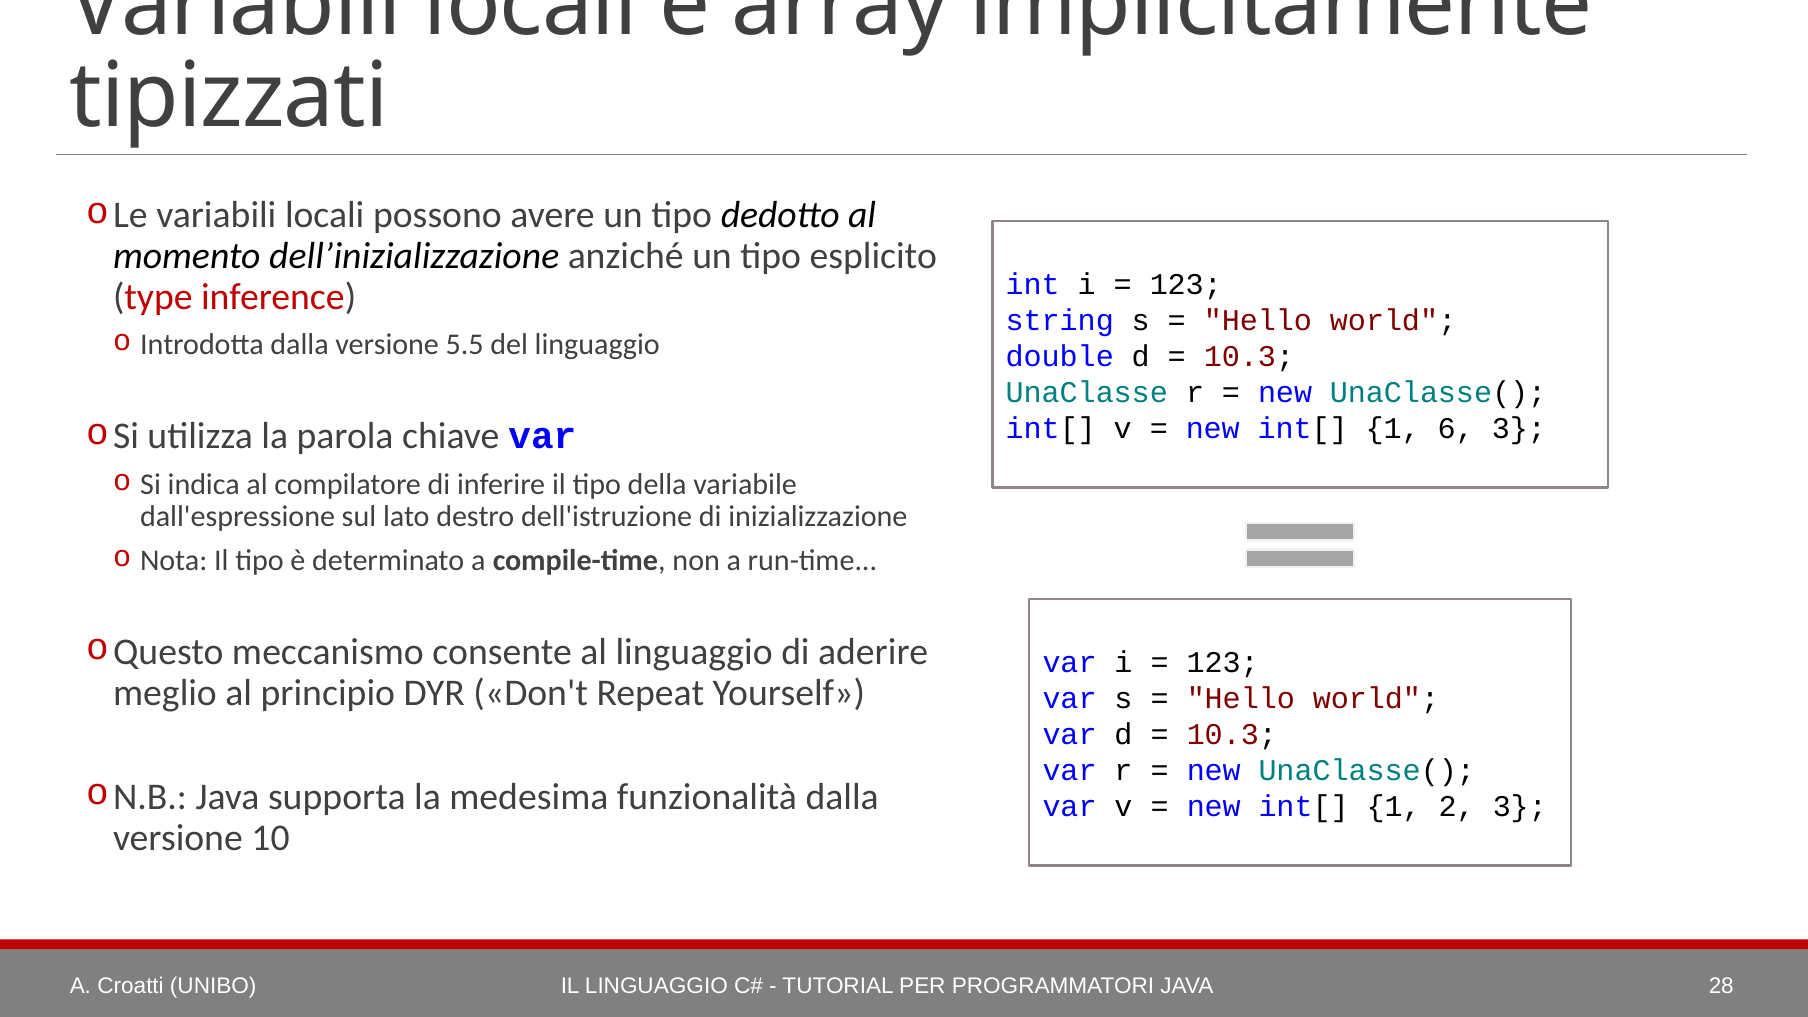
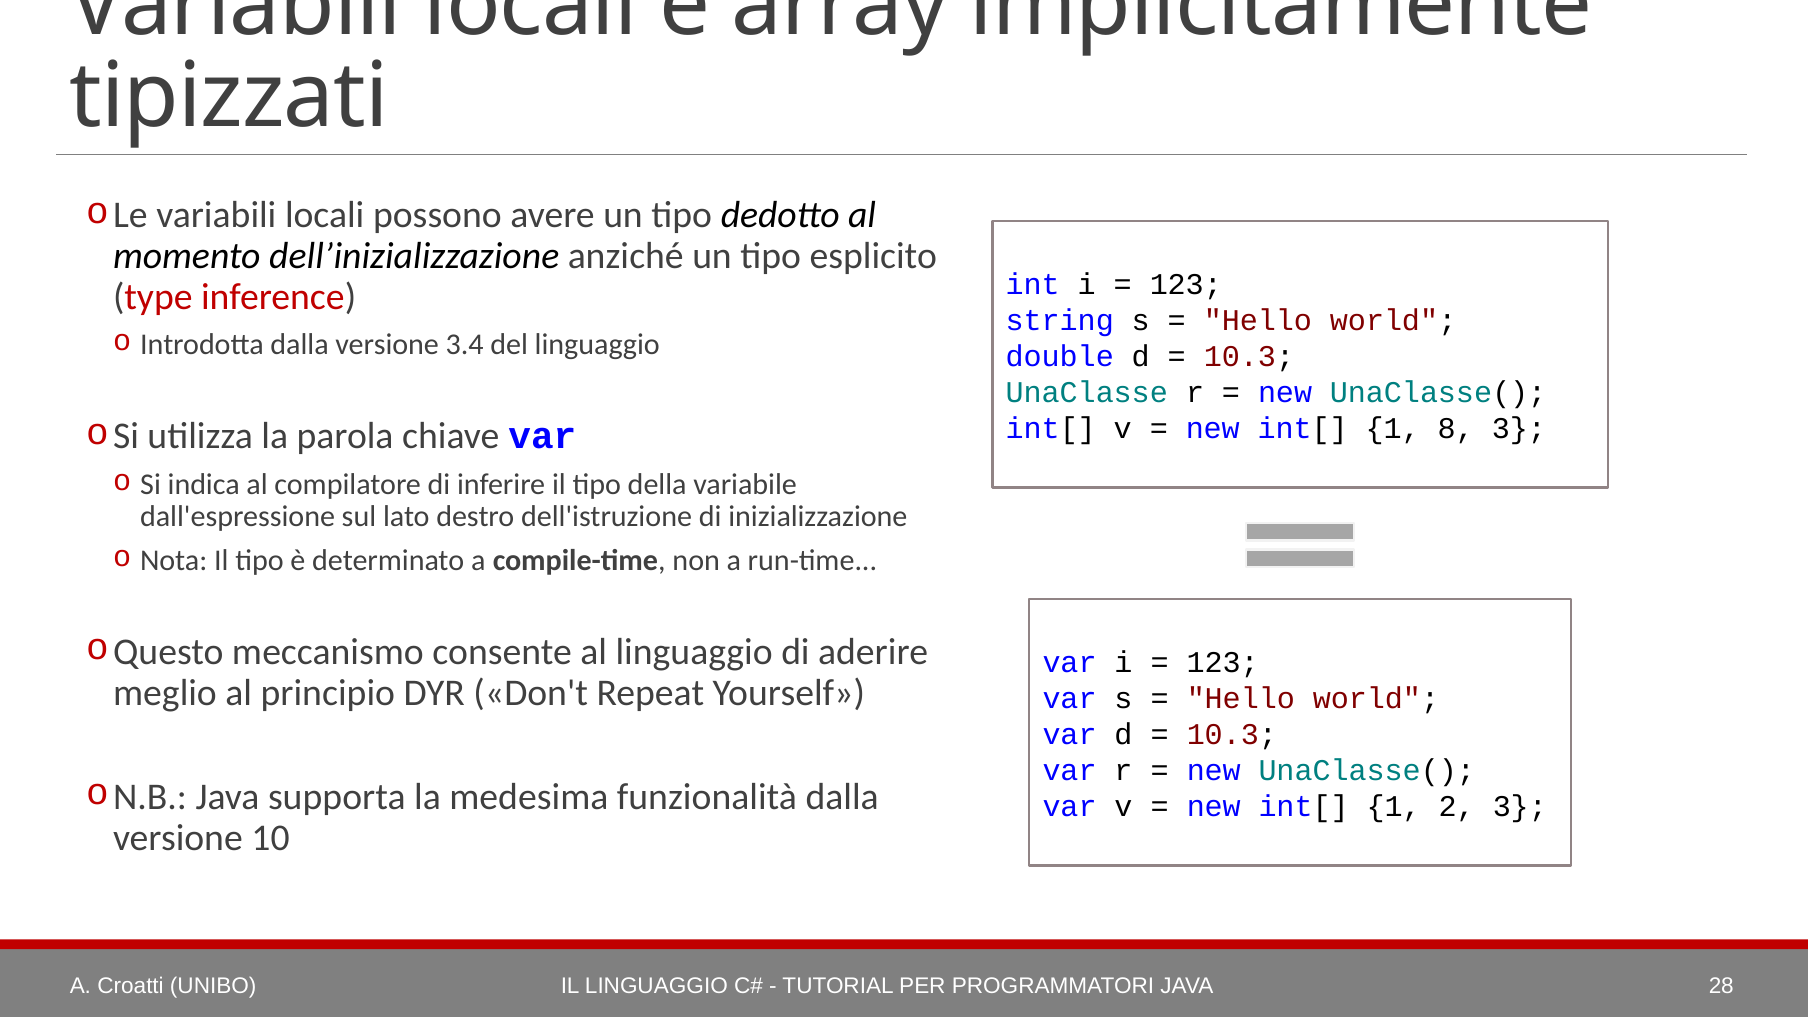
5.5: 5.5 -> 3.4
6: 6 -> 8
